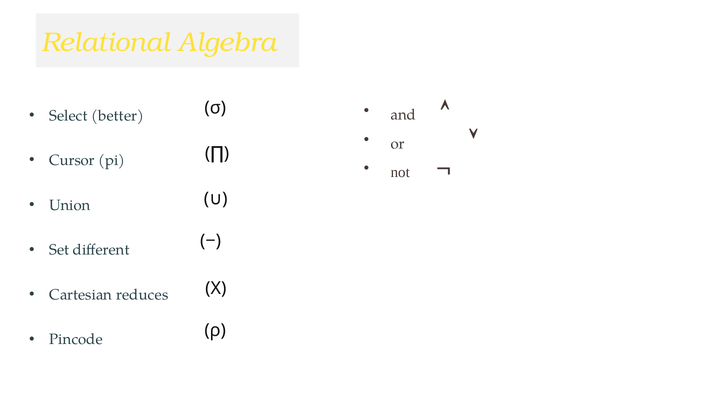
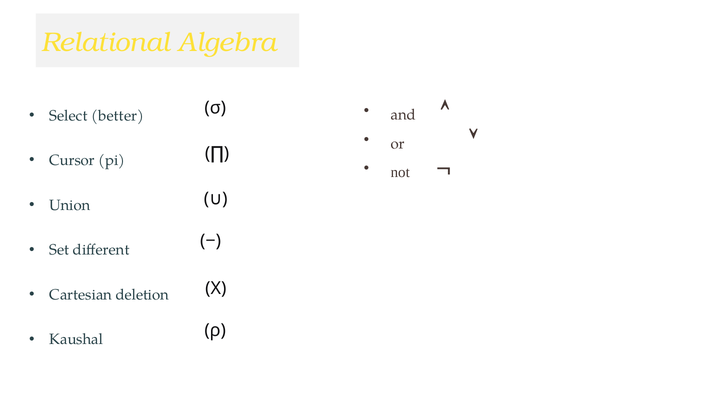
reduces: reduces -> deletion
Pincode: Pincode -> Kaushal
